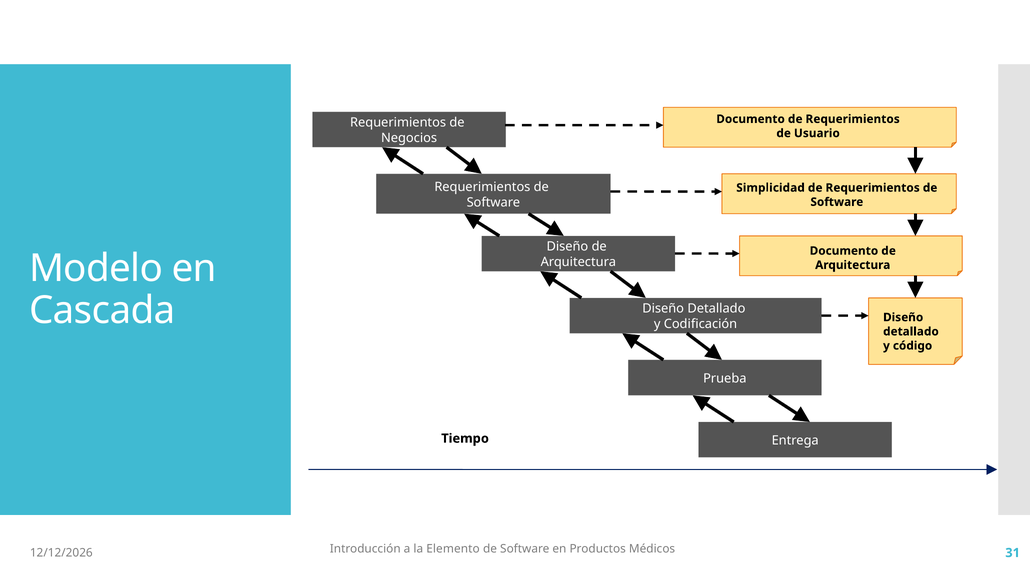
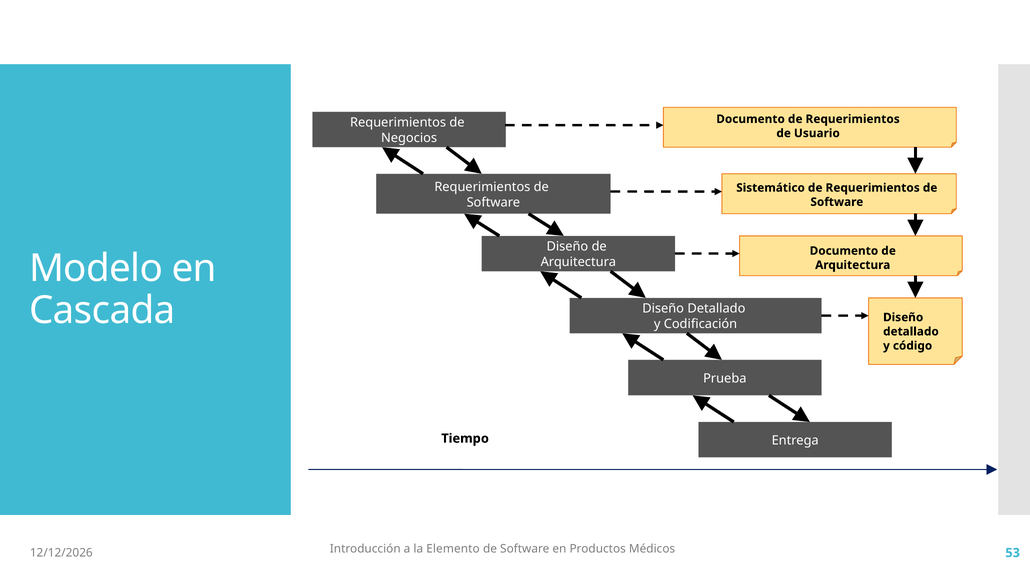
Simplicidad: Simplicidad -> Sistemático
31: 31 -> 53
